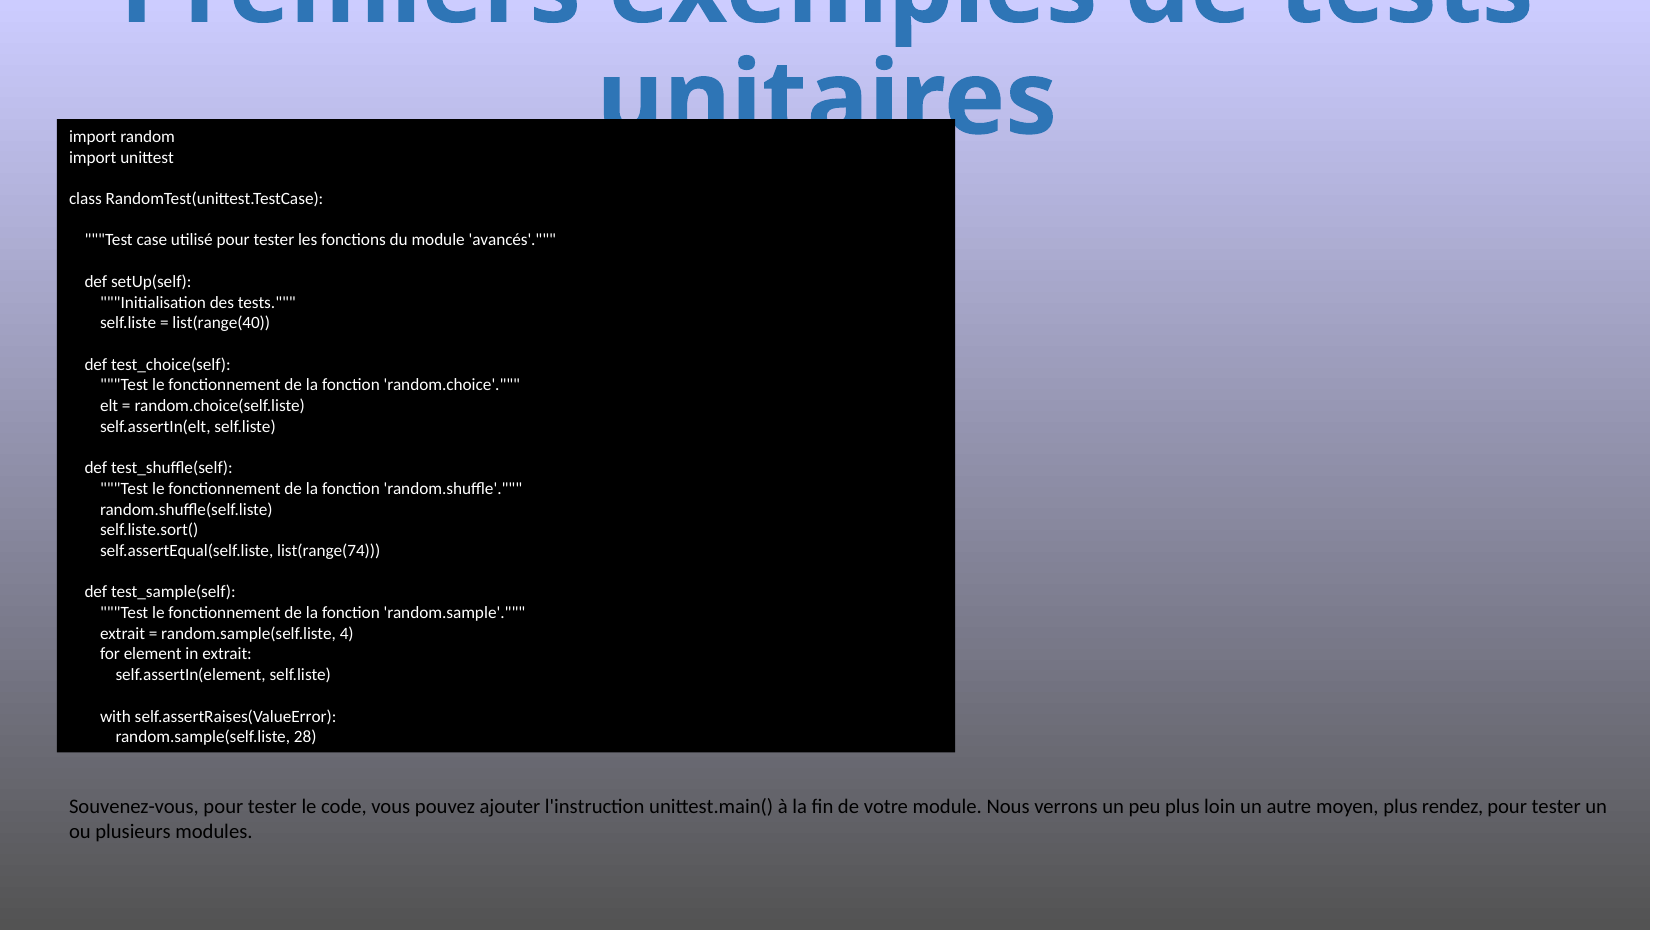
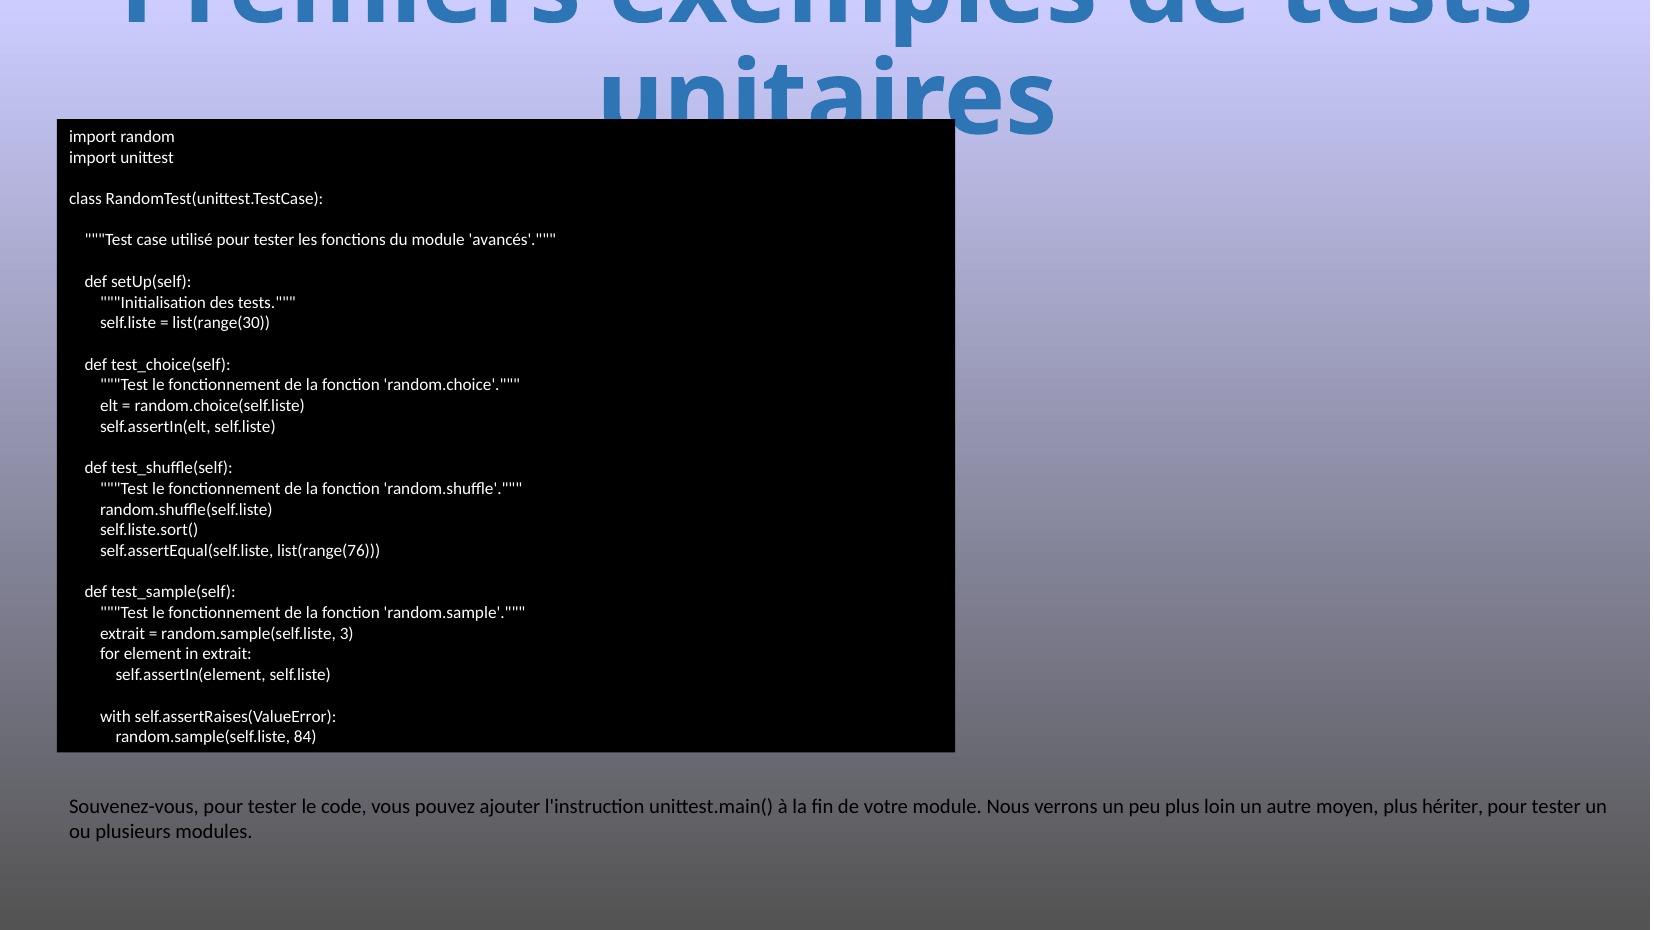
list(range(40: list(range(40 -> list(range(30
list(range(74: list(range(74 -> list(range(76
4: 4 -> 3
28: 28 -> 84
rendez: rendez -> hériter
